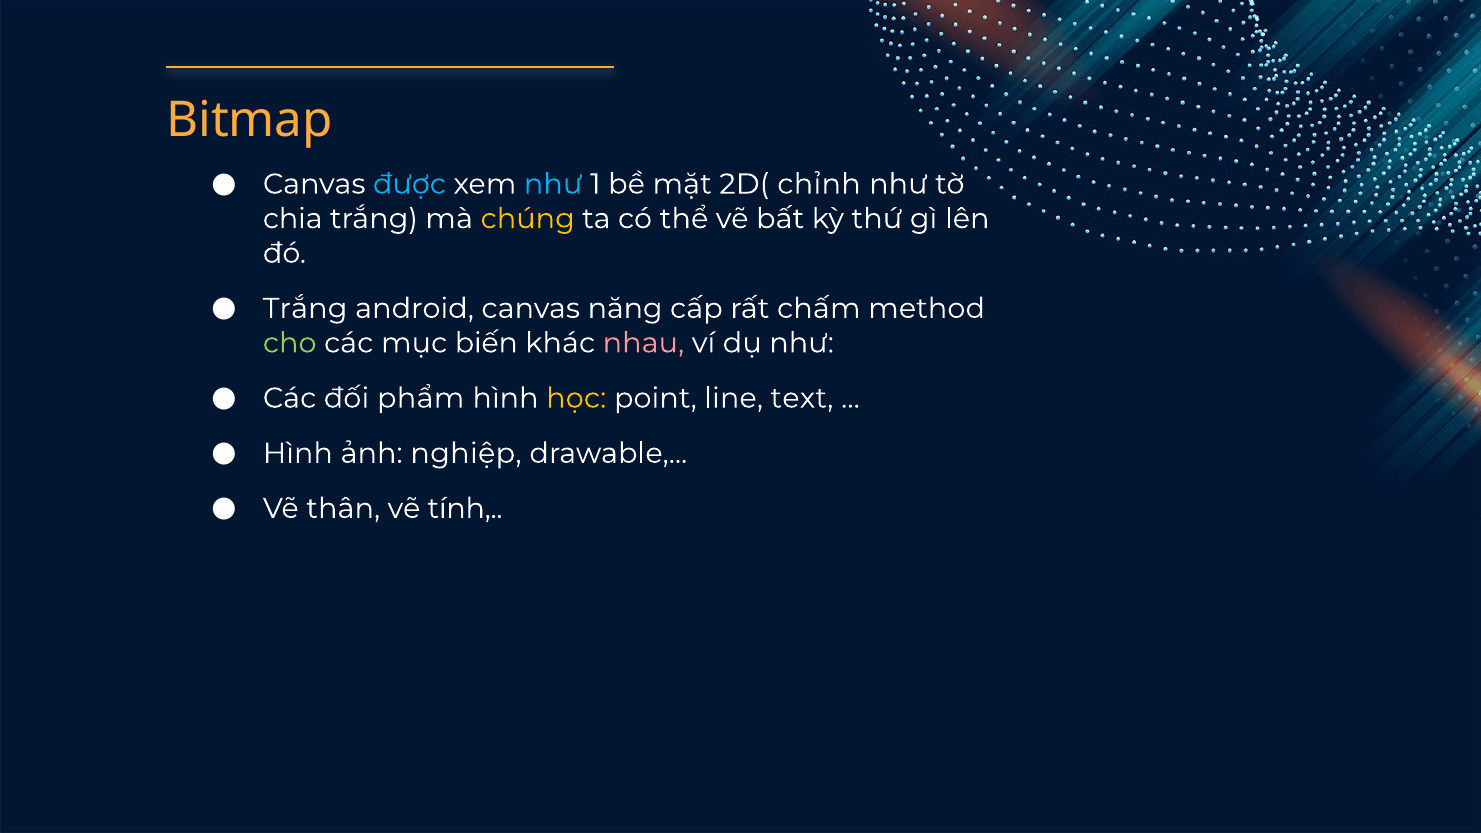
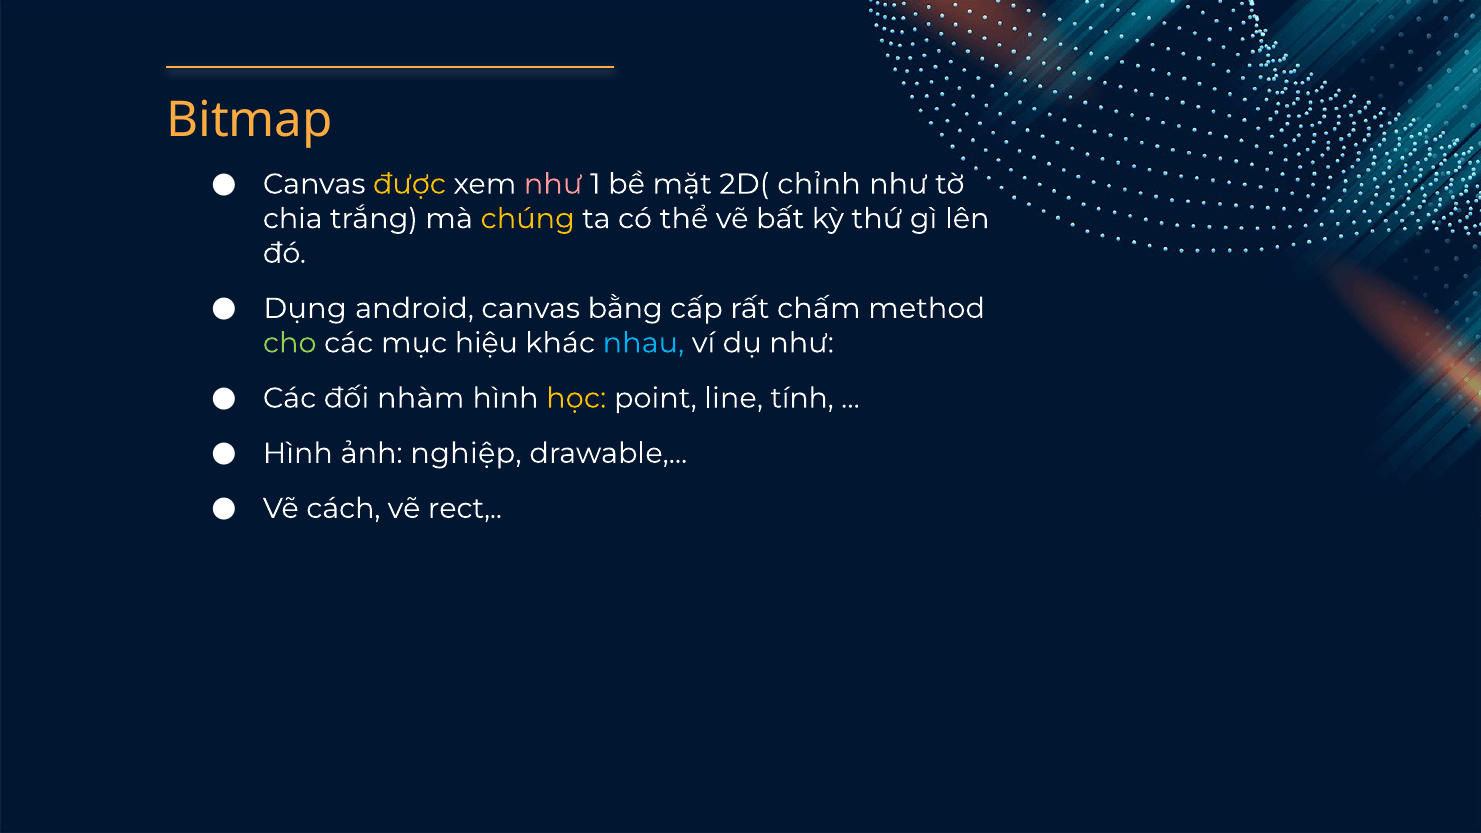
được colour: light blue -> yellow
như at (553, 184) colour: light blue -> pink
Trắng at (305, 308): Trắng -> Dụng
năng: năng -> bằng
biến: biến -> hiệu
nhau colour: pink -> light blue
phẩm: phẩm -> nhàm
text: text -> tính
thân: thân -> cách
tính: tính -> rect
